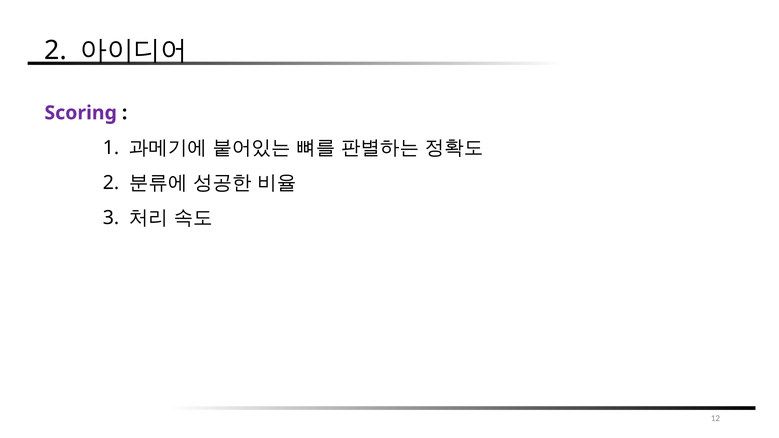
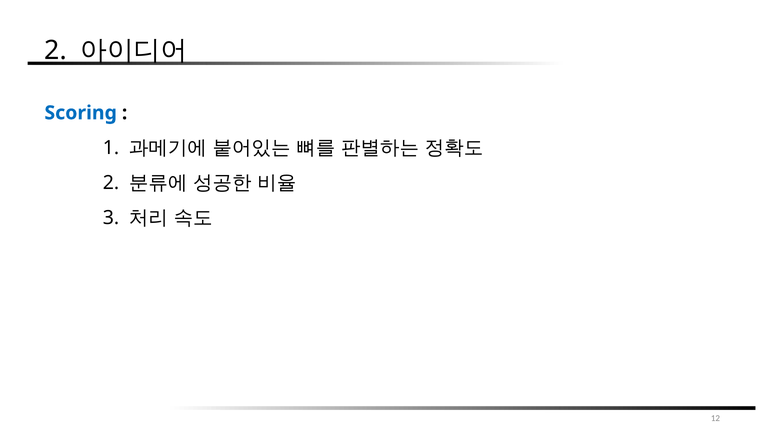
Scoring colour: purple -> blue
